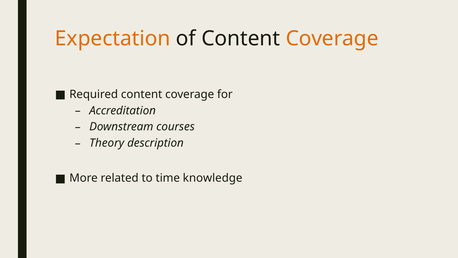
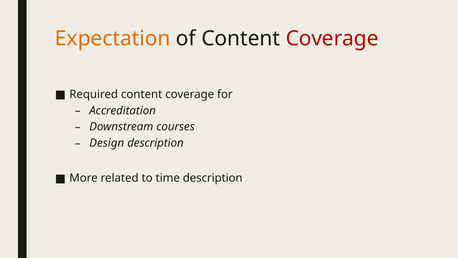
Coverage at (332, 38) colour: orange -> red
Theory: Theory -> Design
time knowledge: knowledge -> description
